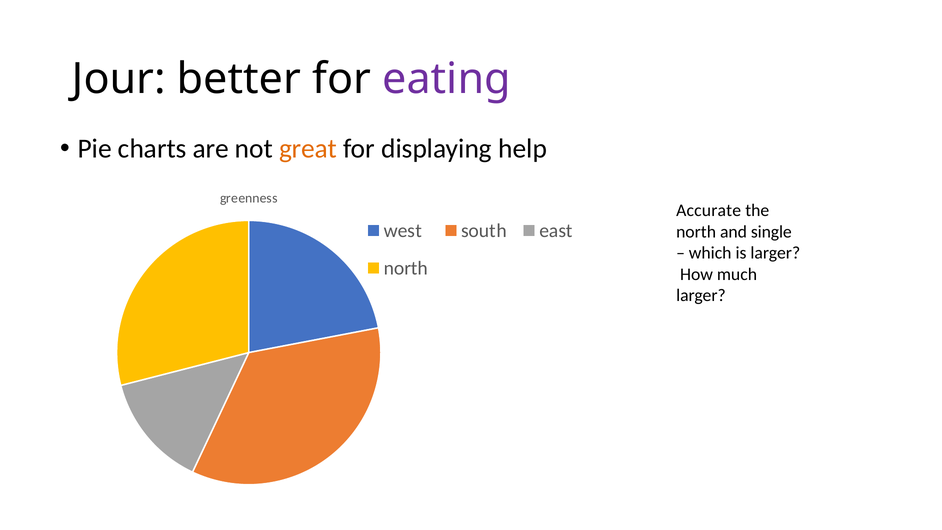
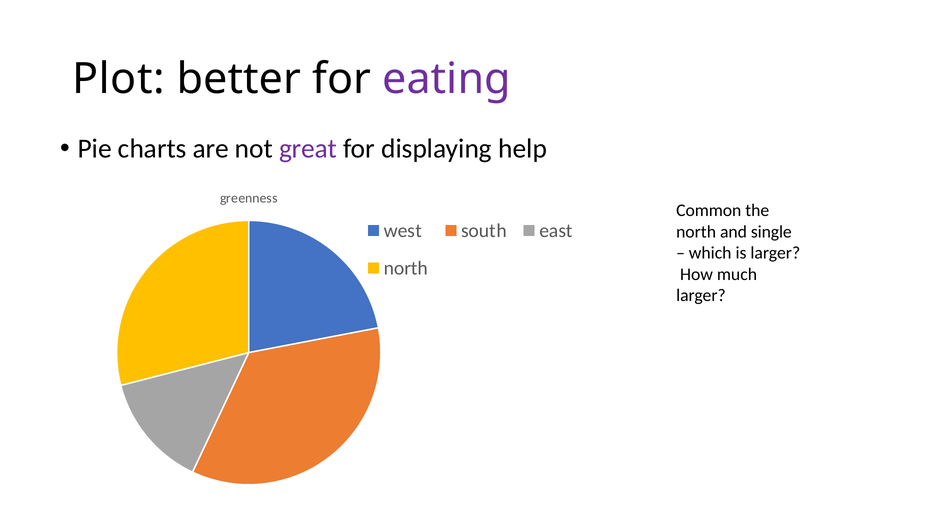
Jour: Jour -> Plot
great colour: orange -> purple
Accurate: Accurate -> Common
